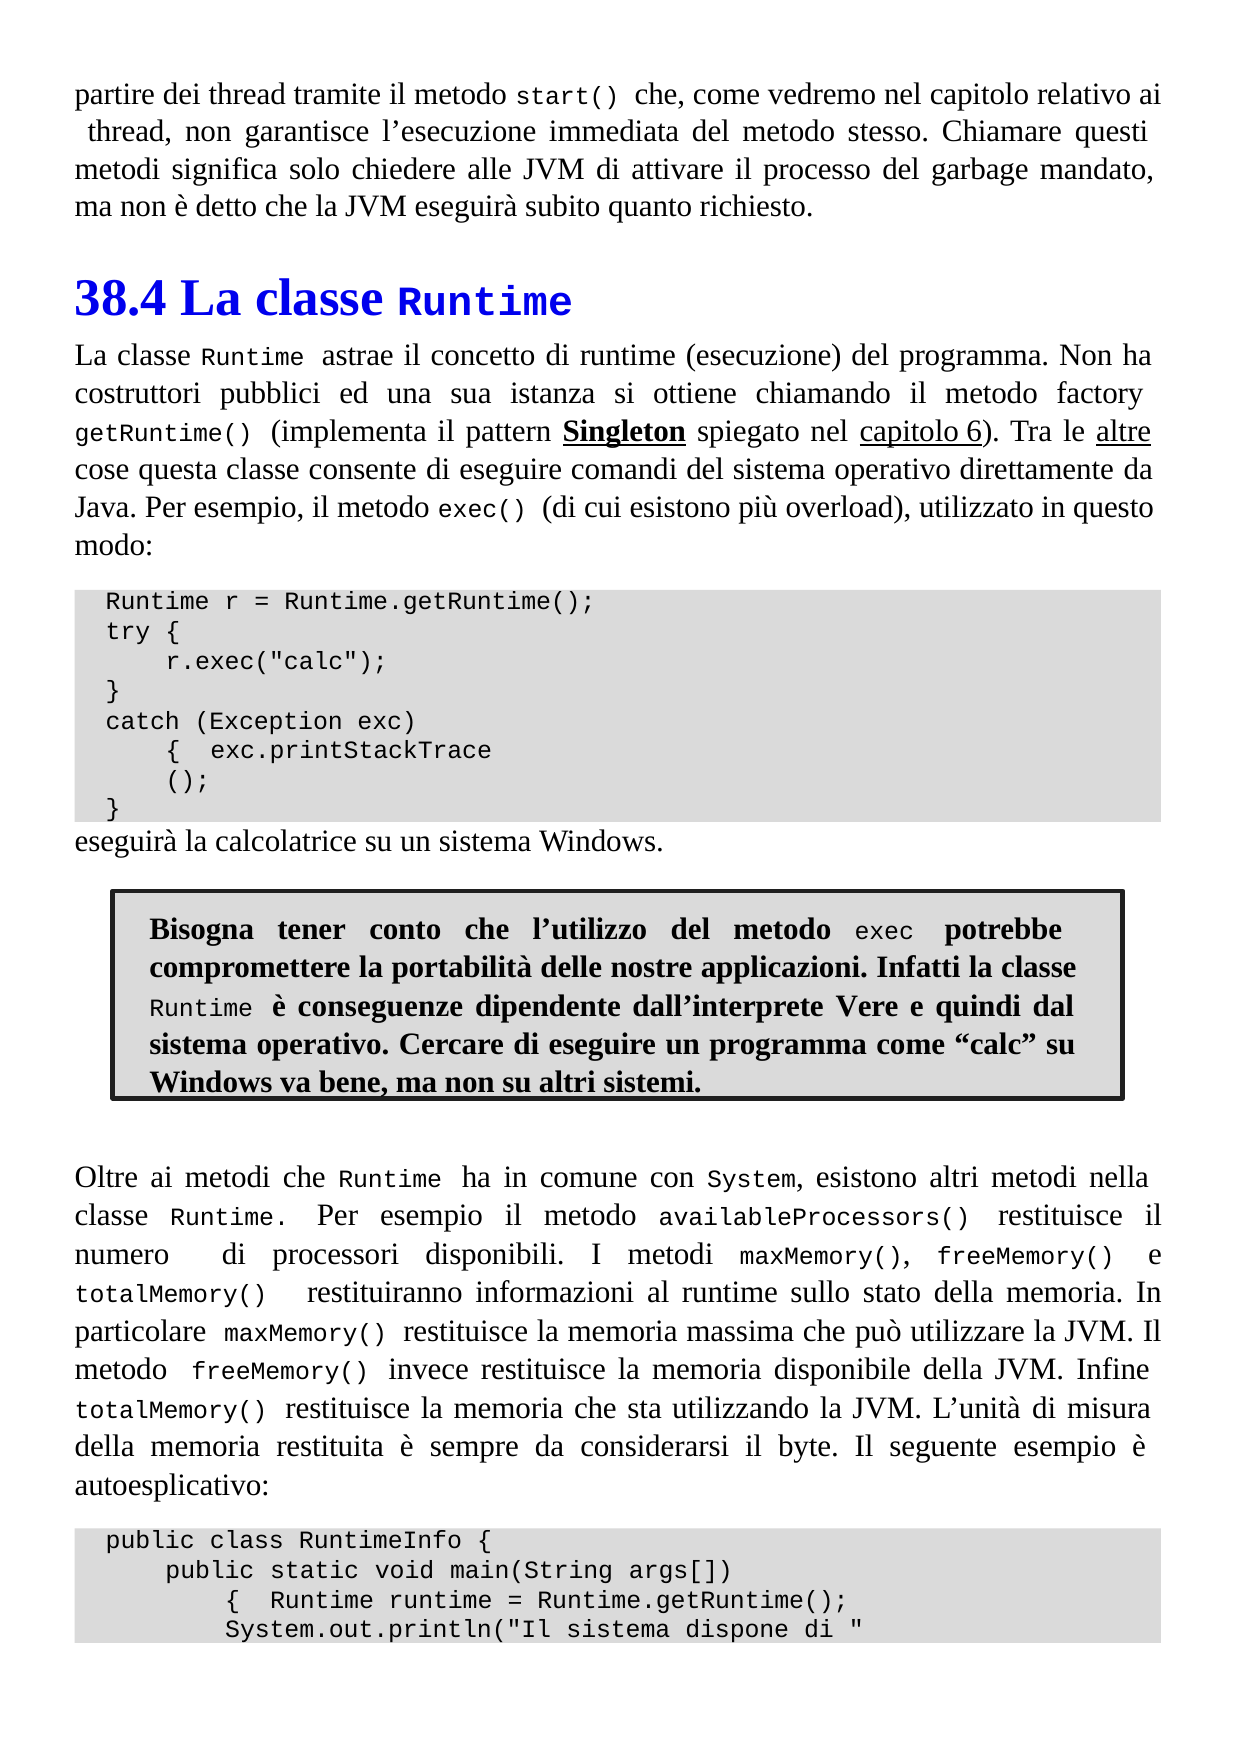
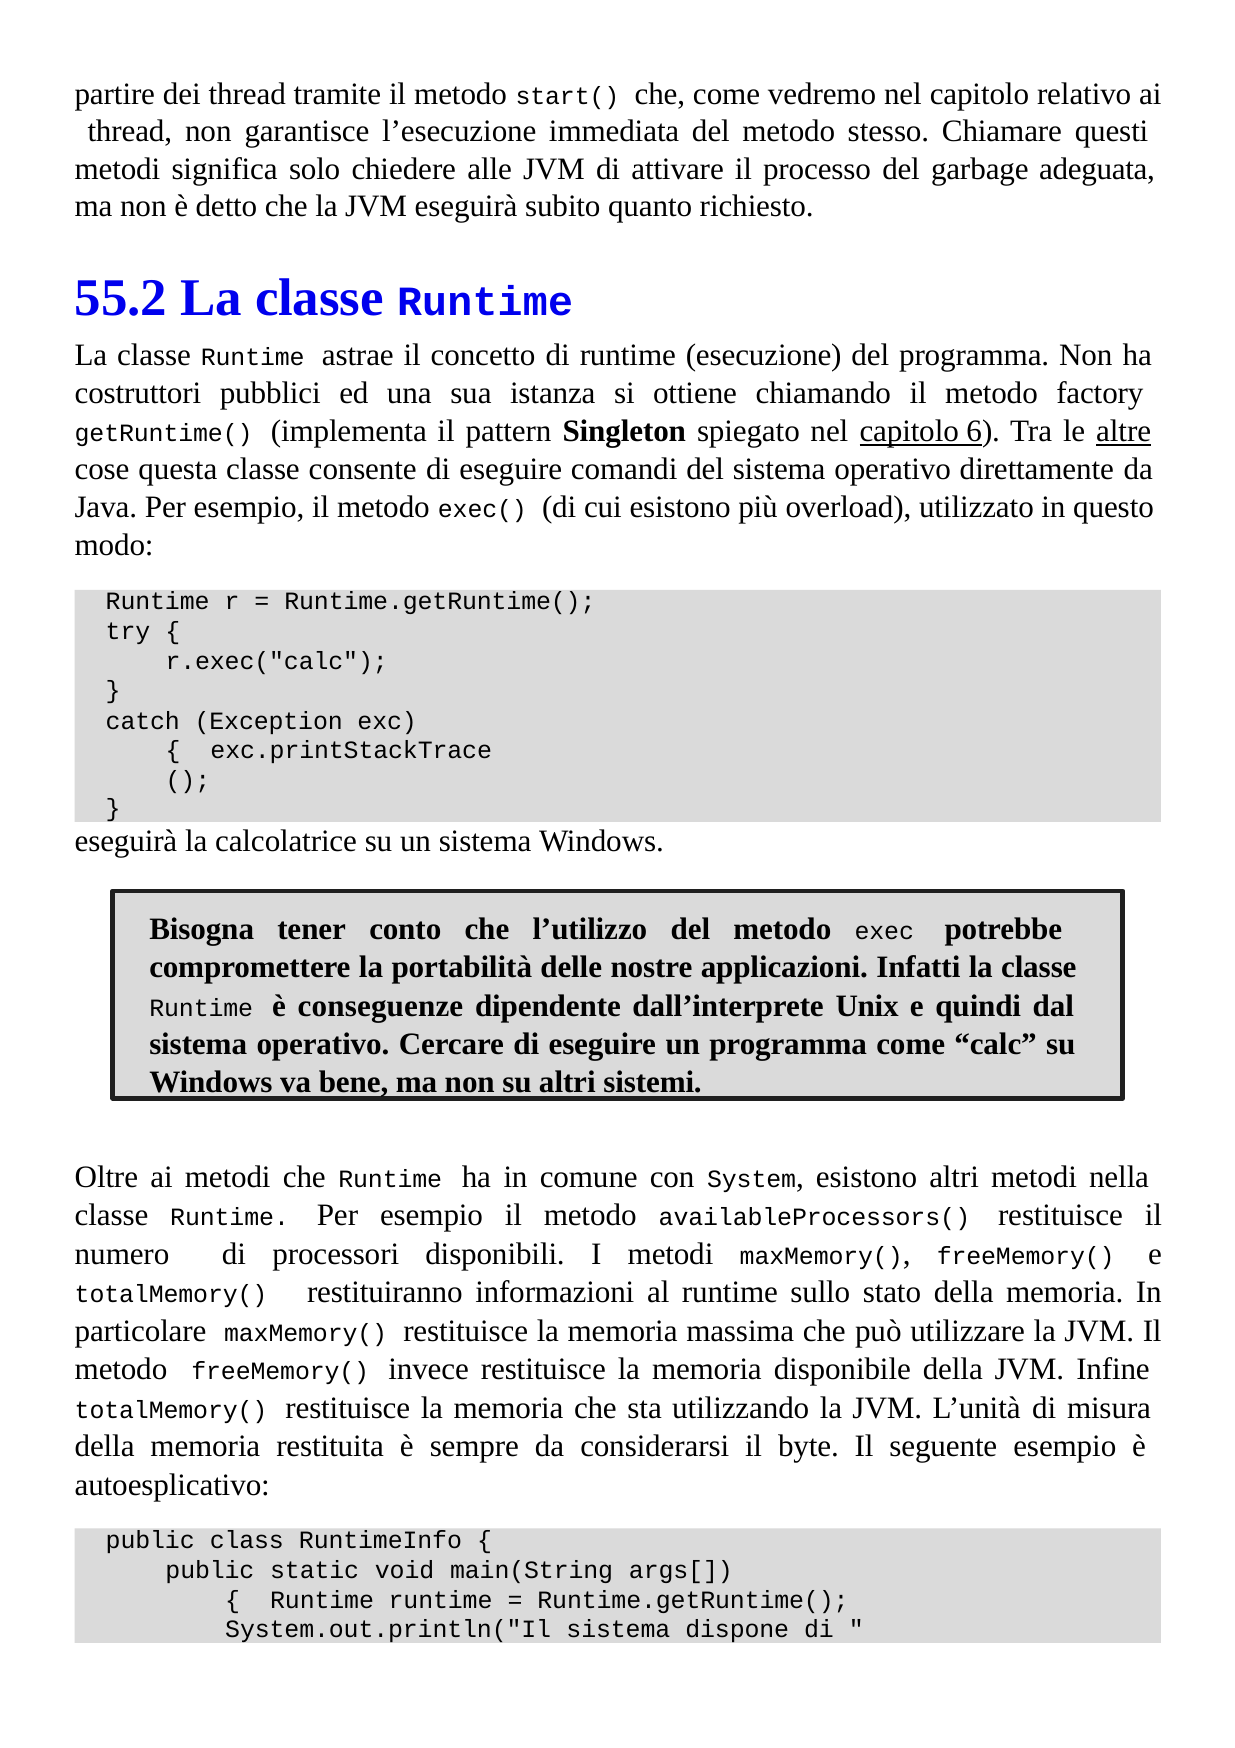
mandato: mandato -> adeguata
38.4: 38.4 -> 55.2
Singleton underline: present -> none
Vere: Vere -> Unix
